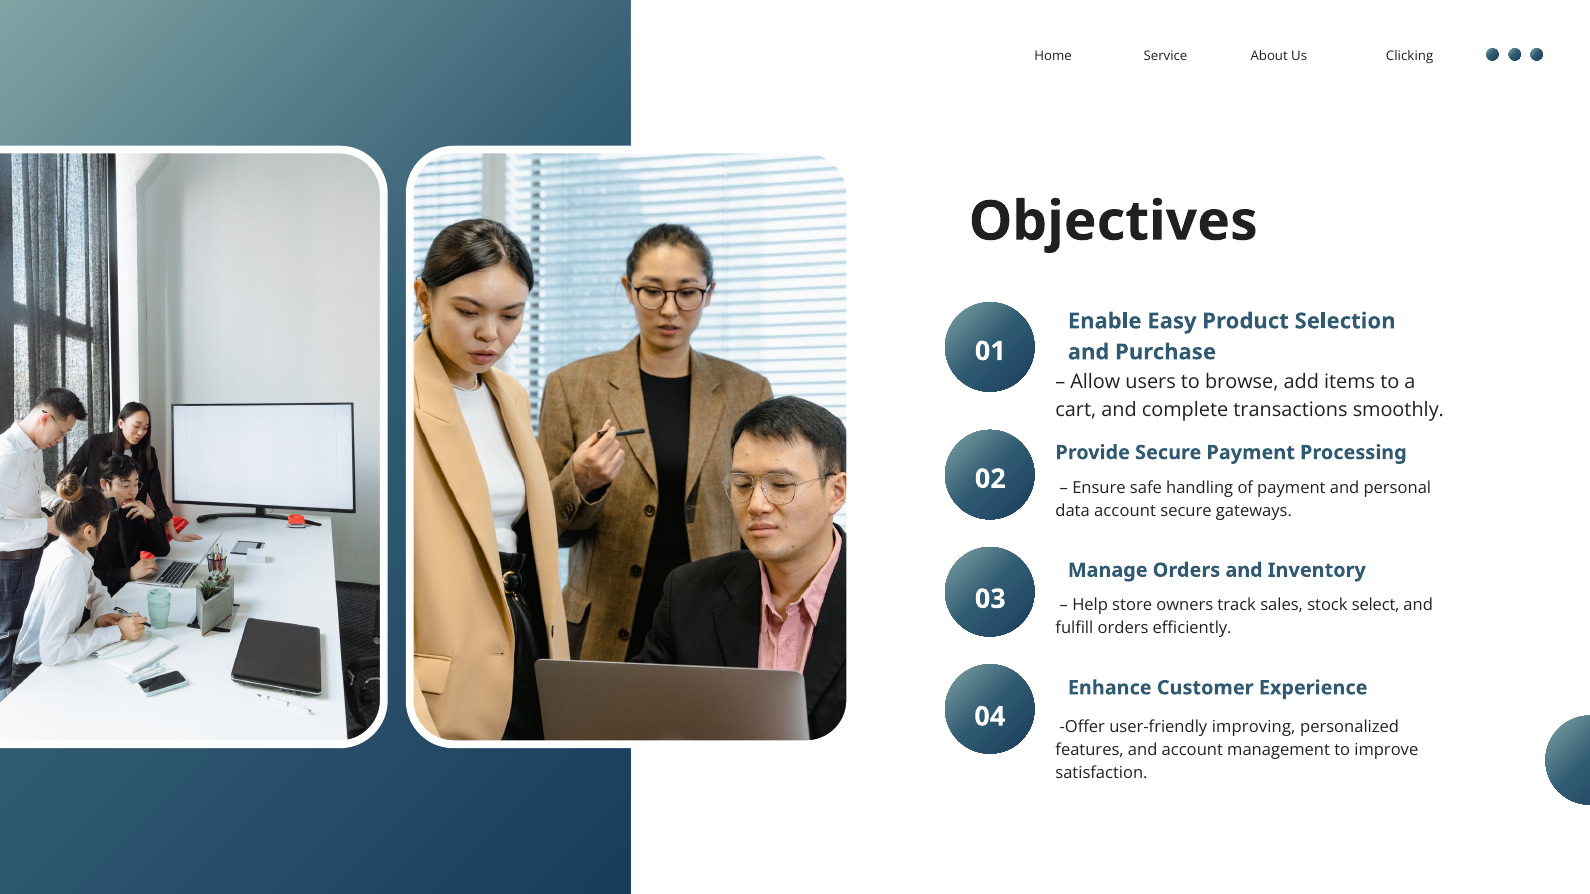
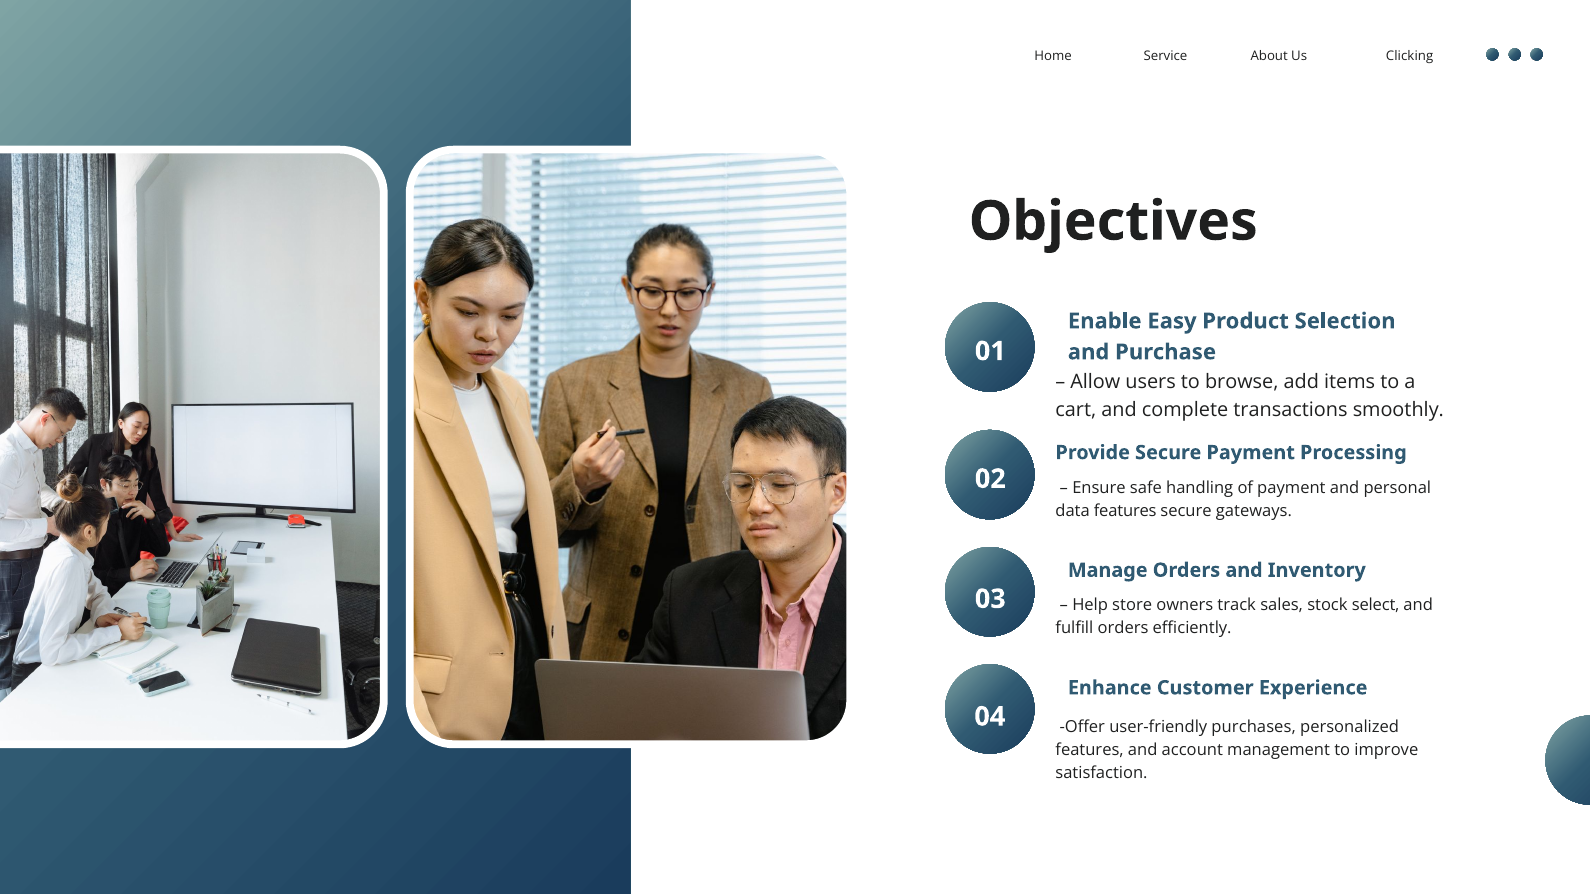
account at (1125, 512): account -> features
improving: improving -> purchases
